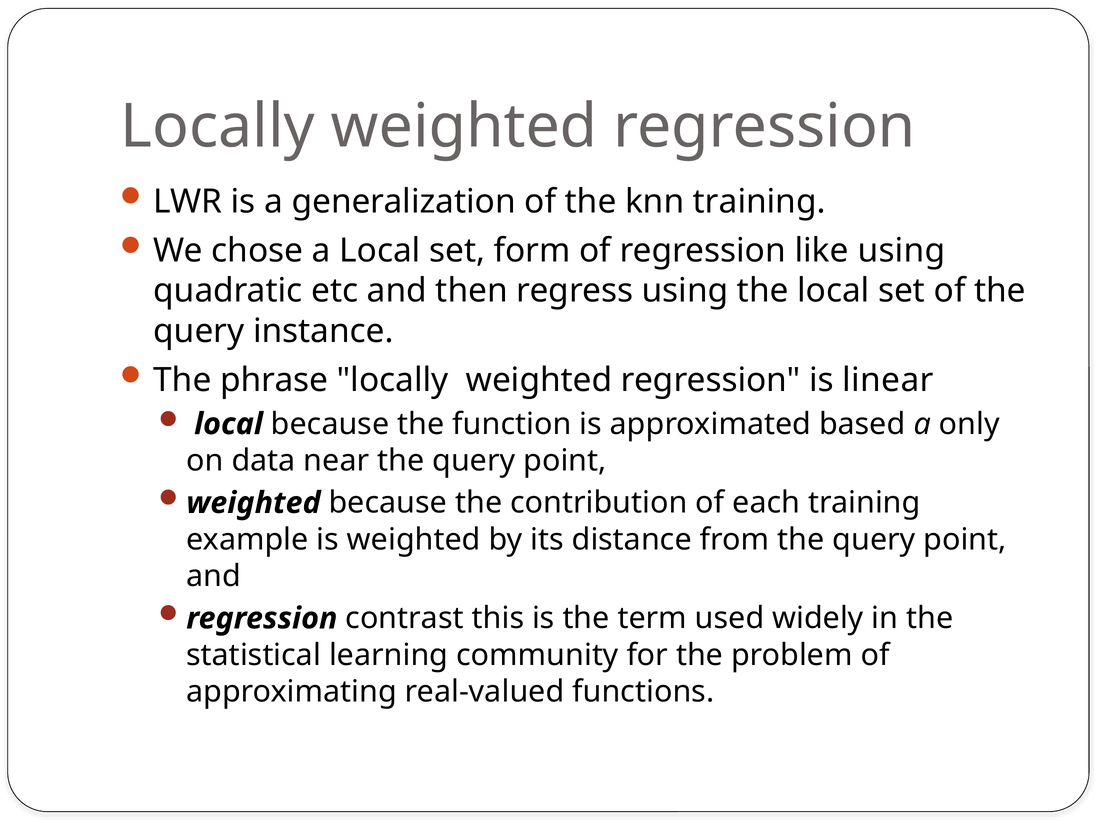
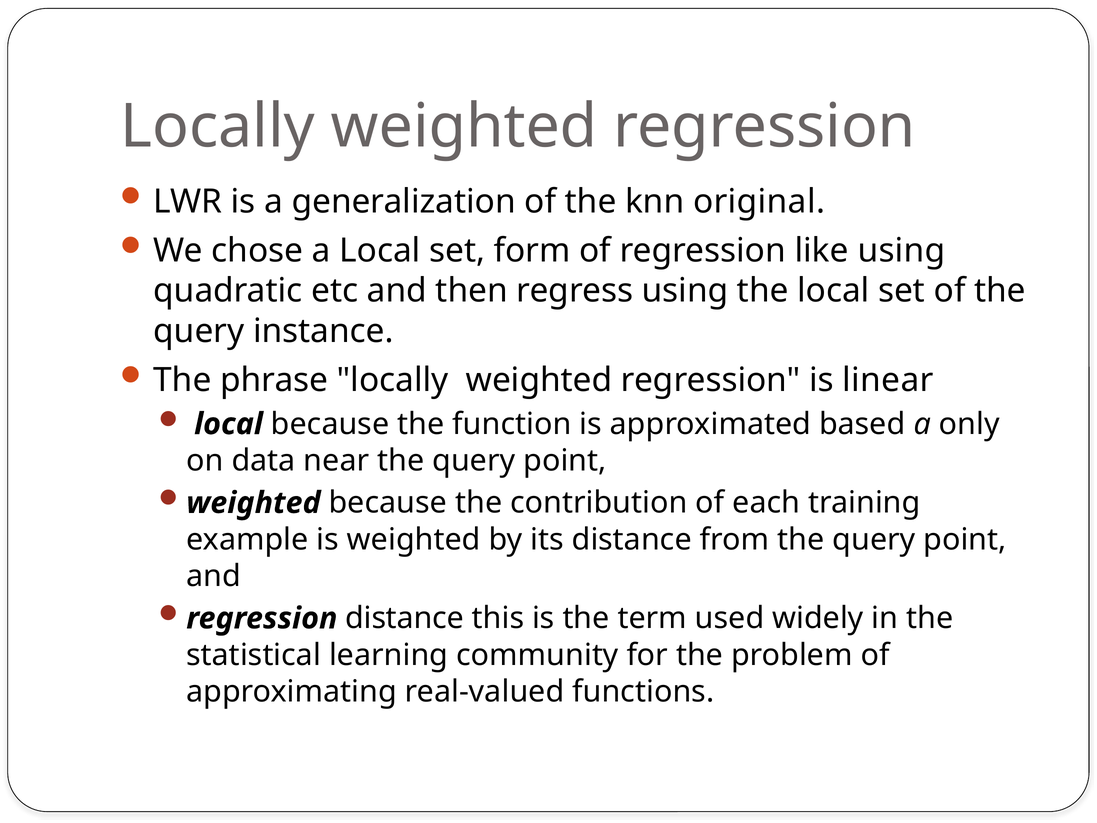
knn training: training -> original
regression contrast: contrast -> distance
